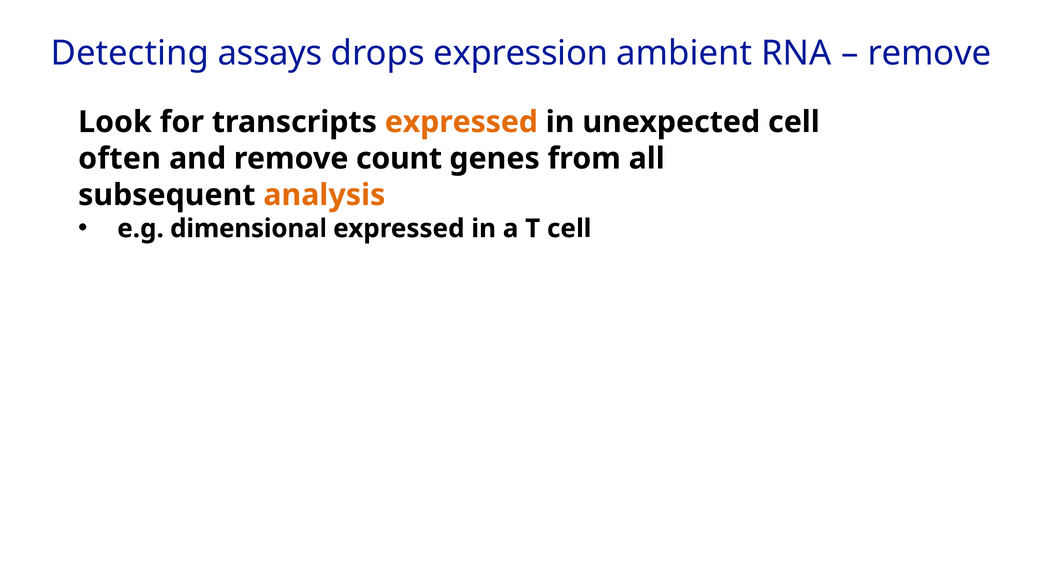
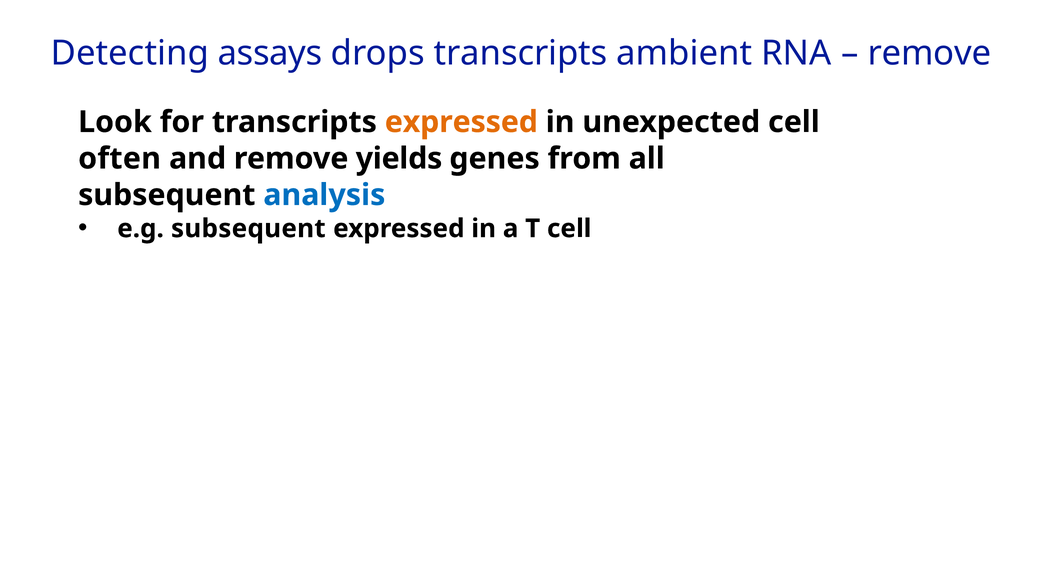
drops expression: expression -> transcripts
count: count -> yields
analysis colour: orange -> blue
e.g dimensional: dimensional -> subsequent
